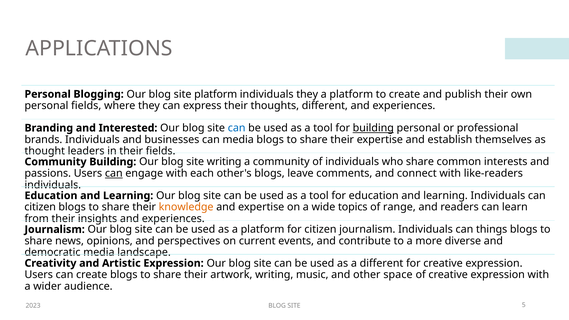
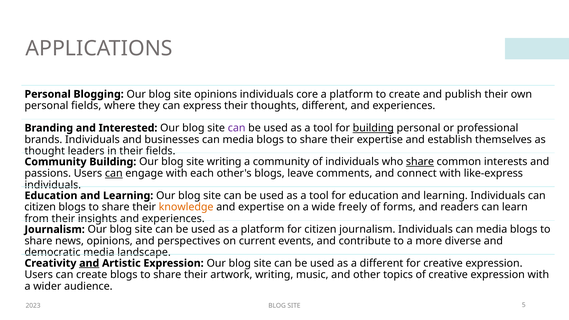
site platform: platform -> opinions
individuals they: they -> core
can at (237, 128) colour: blue -> purple
share at (420, 162) underline: none -> present
like-readers: like-readers -> like-express
topics: topics -> freely
range: range -> forms
Individuals can things: things -> media
and at (89, 263) underline: none -> present
space: space -> topics
